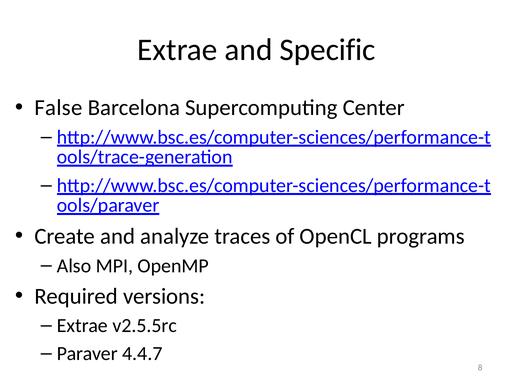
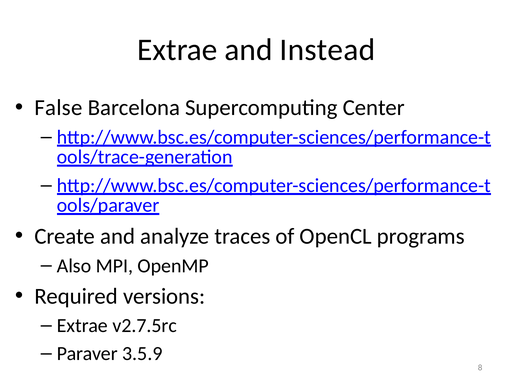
Specific: Specific -> Instead
v2.5.5rc: v2.5.5rc -> v2.7.5rc
4.4.7: 4.4.7 -> 3.5.9
